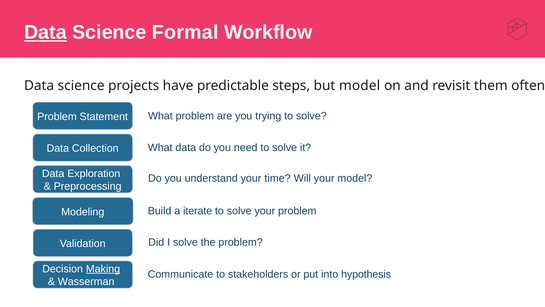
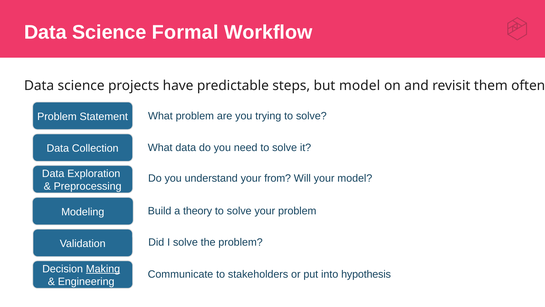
Data at (45, 32) underline: present -> none
time: time -> from
iterate: iterate -> theory
Wasserman: Wasserman -> Engineering
